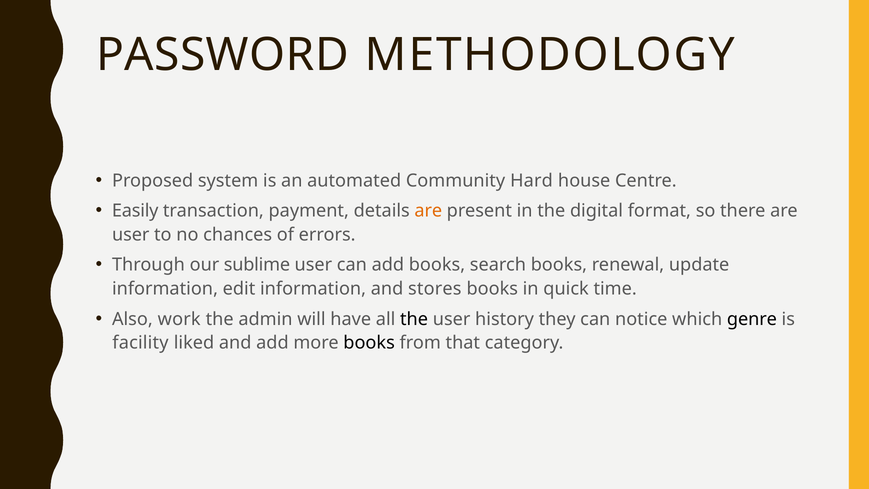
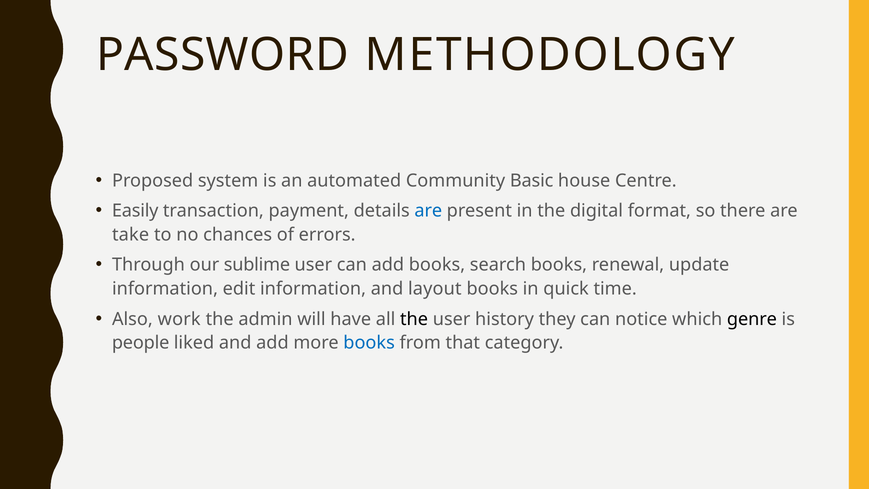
Hard: Hard -> Basic
are at (428, 211) colour: orange -> blue
user at (131, 235): user -> take
stores: stores -> layout
facility: facility -> people
books at (369, 343) colour: black -> blue
